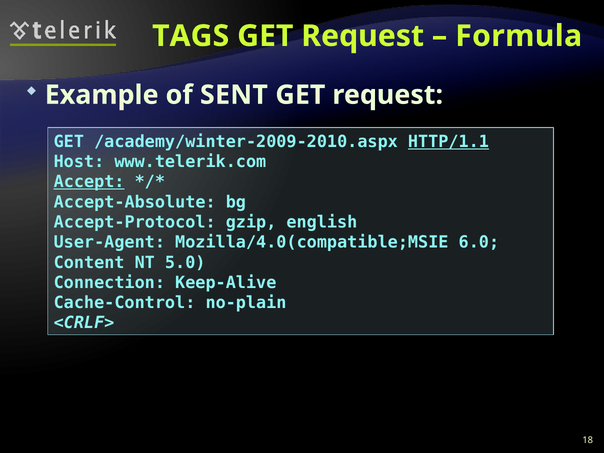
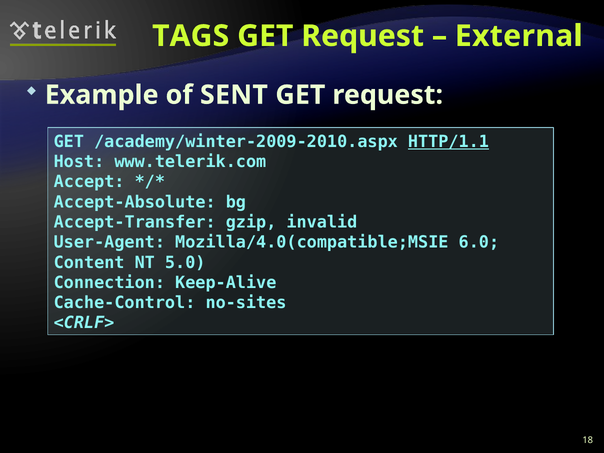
Formula: Formula -> External
Accept underline: present -> none
Accept-Protocol: Accept-Protocol -> Accept-Transfer
english: english -> invalid
no-plain: no-plain -> no-sites
